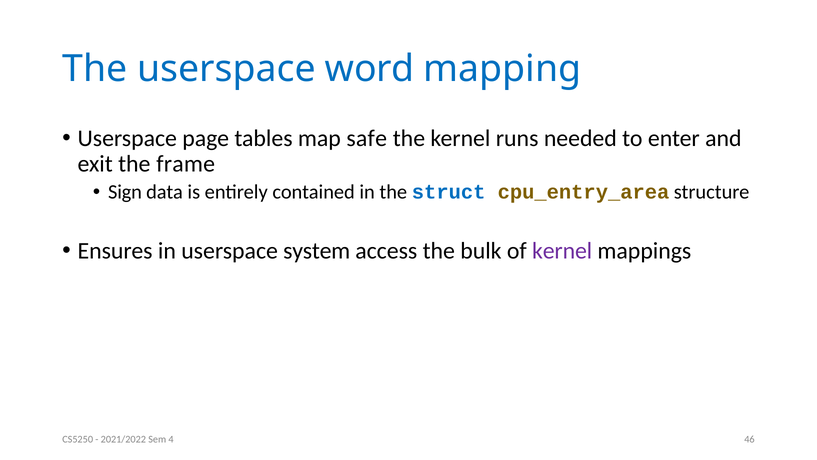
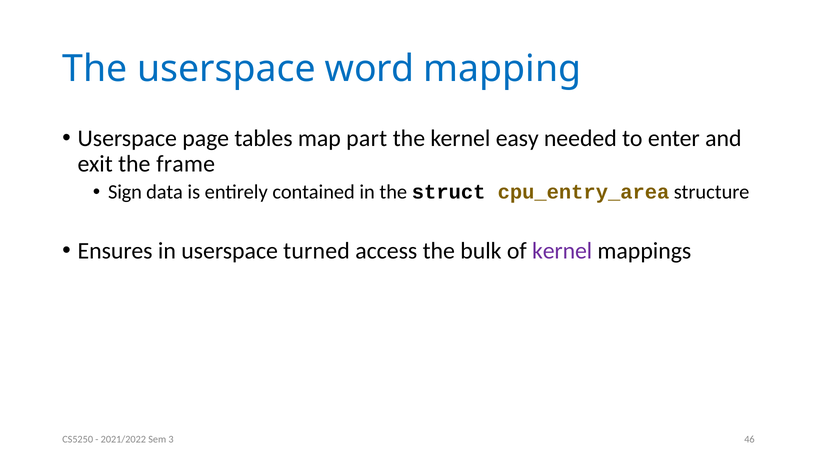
safe: safe -> part
runs: runs -> easy
struct colour: blue -> black
system: system -> turned
4: 4 -> 3
